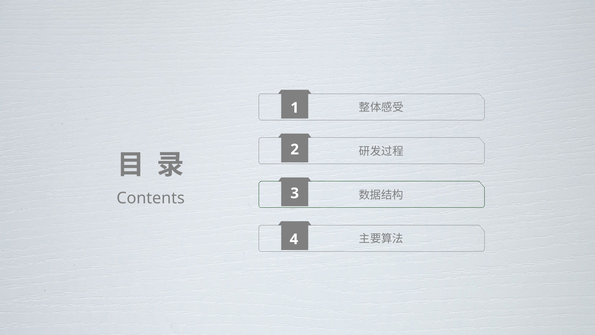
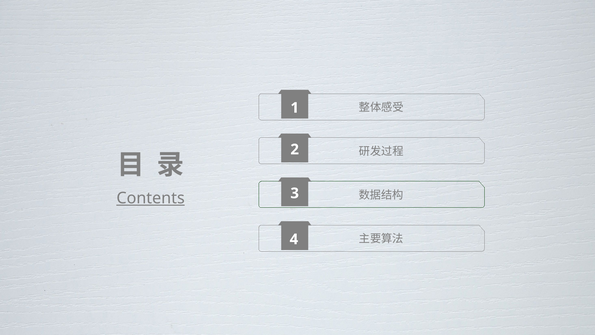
Contents underline: none -> present
